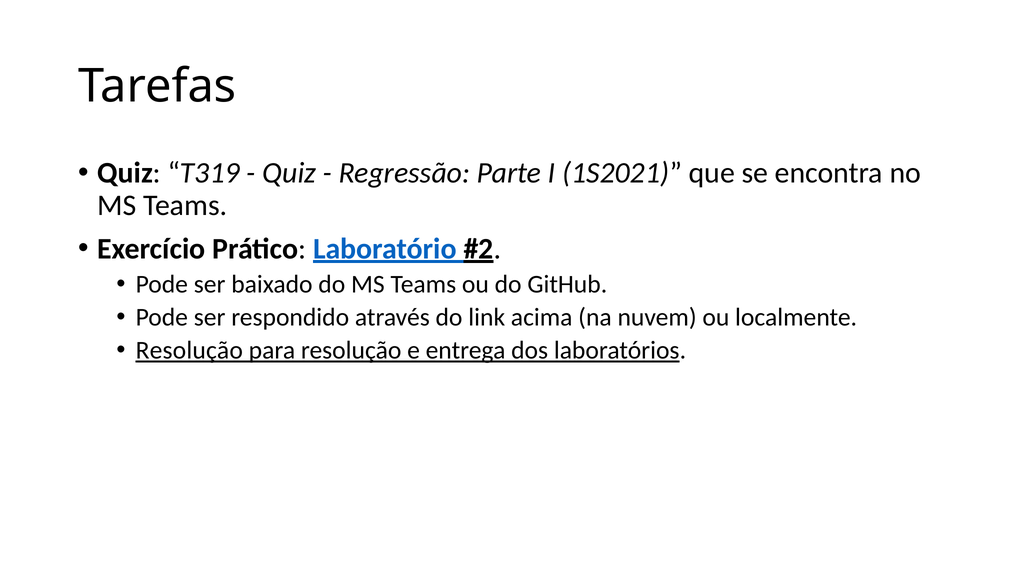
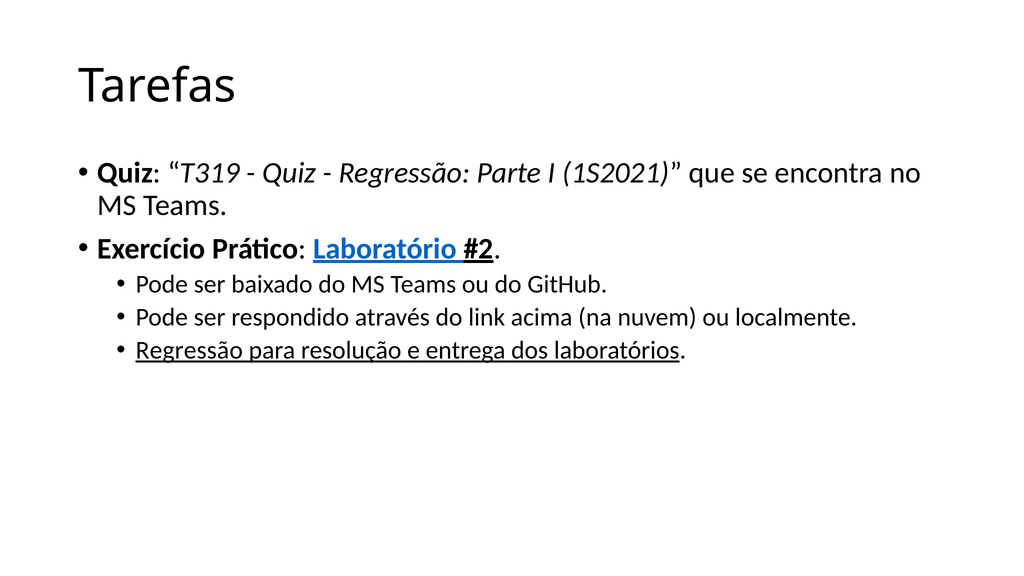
Resolução at (189, 350): Resolução -> Regressão
